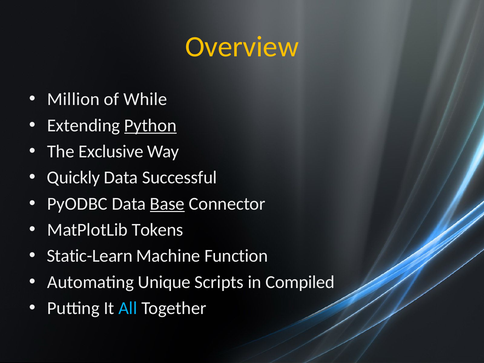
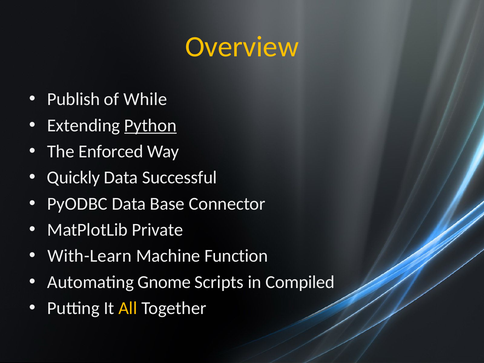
Million: Million -> Publish
Exclusive: Exclusive -> Enforced
Base underline: present -> none
Tokens: Tokens -> Private
Static-Learn: Static-Learn -> With-Learn
Unique: Unique -> Gnome
All colour: light blue -> yellow
